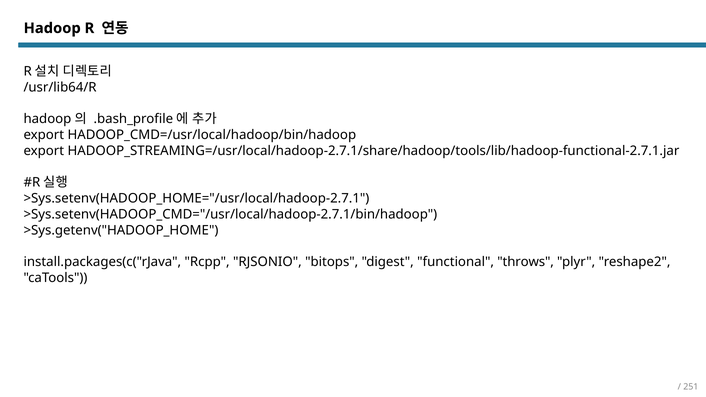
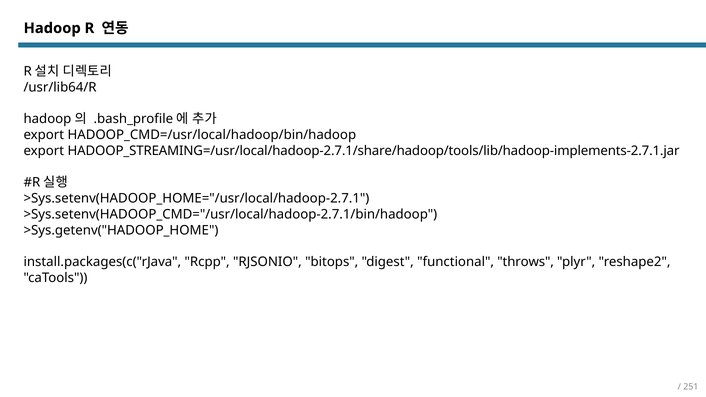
HADOOP_STREAMING=/usr/local/hadoop-2.7.1/share/hadoop/tools/lib/hadoop-functional-2.7.1.jar: HADOOP_STREAMING=/usr/local/hadoop-2.7.1/share/hadoop/tools/lib/hadoop-functional-2.7.1.jar -> HADOOP_STREAMING=/usr/local/hadoop-2.7.1/share/hadoop/tools/lib/hadoop-implements-2.7.1.jar
